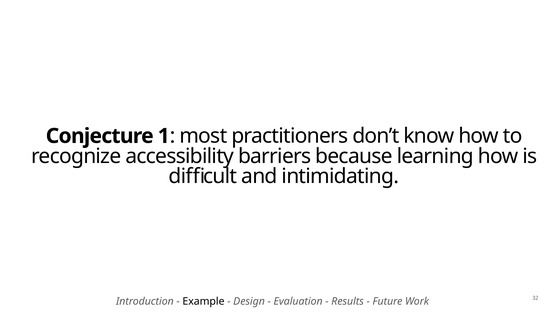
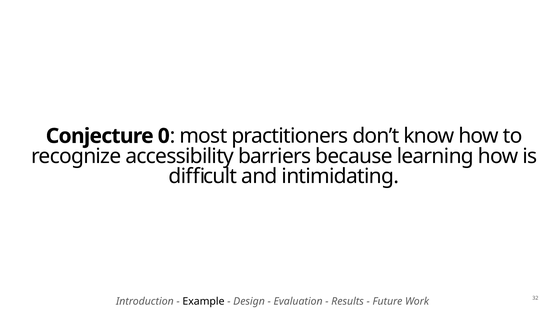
1: 1 -> 0
